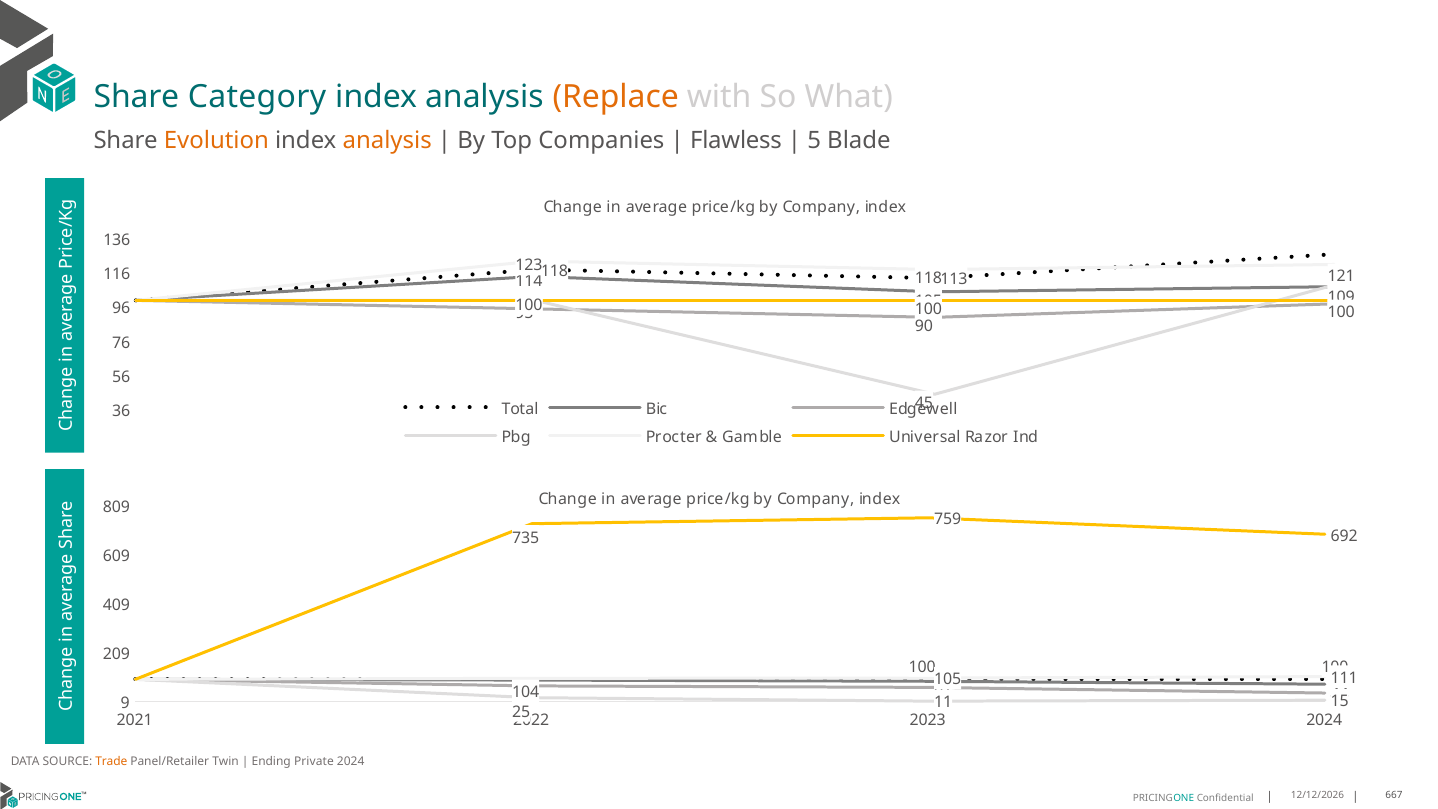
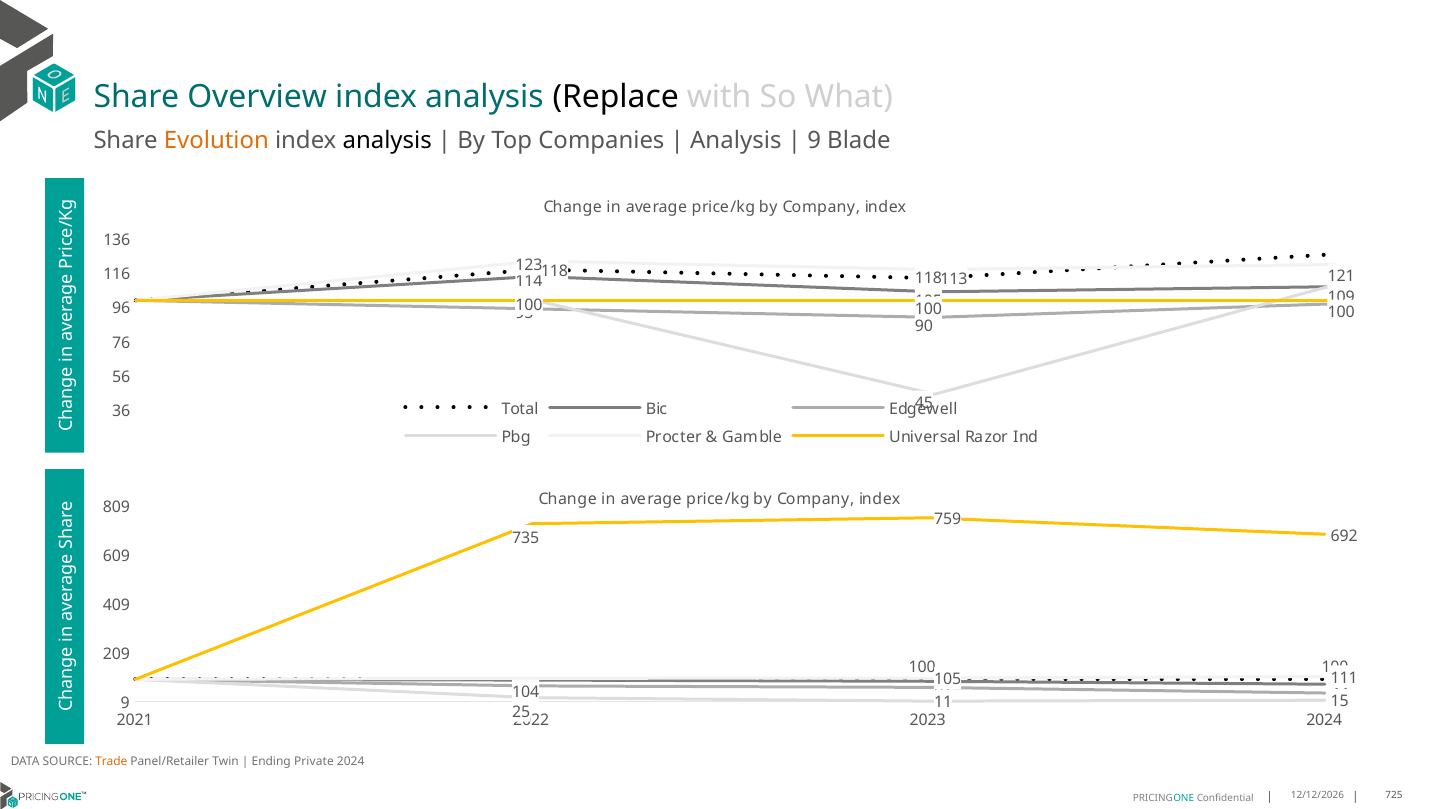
Category: Category -> Overview
Replace colour: orange -> black
analysis at (387, 140) colour: orange -> black
Flawless at (736, 140): Flawless -> Analysis
5 at (814, 140): 5 -> 9
667: 667 -> 725
